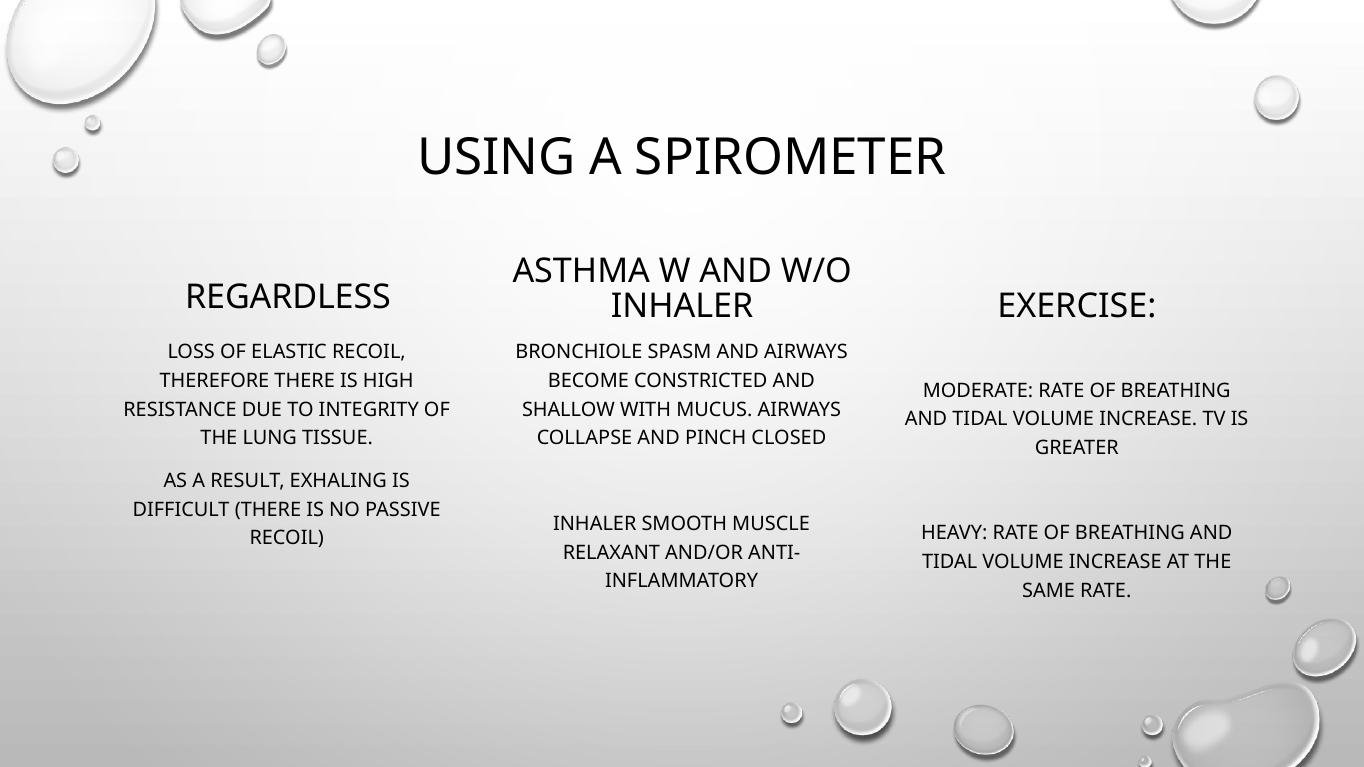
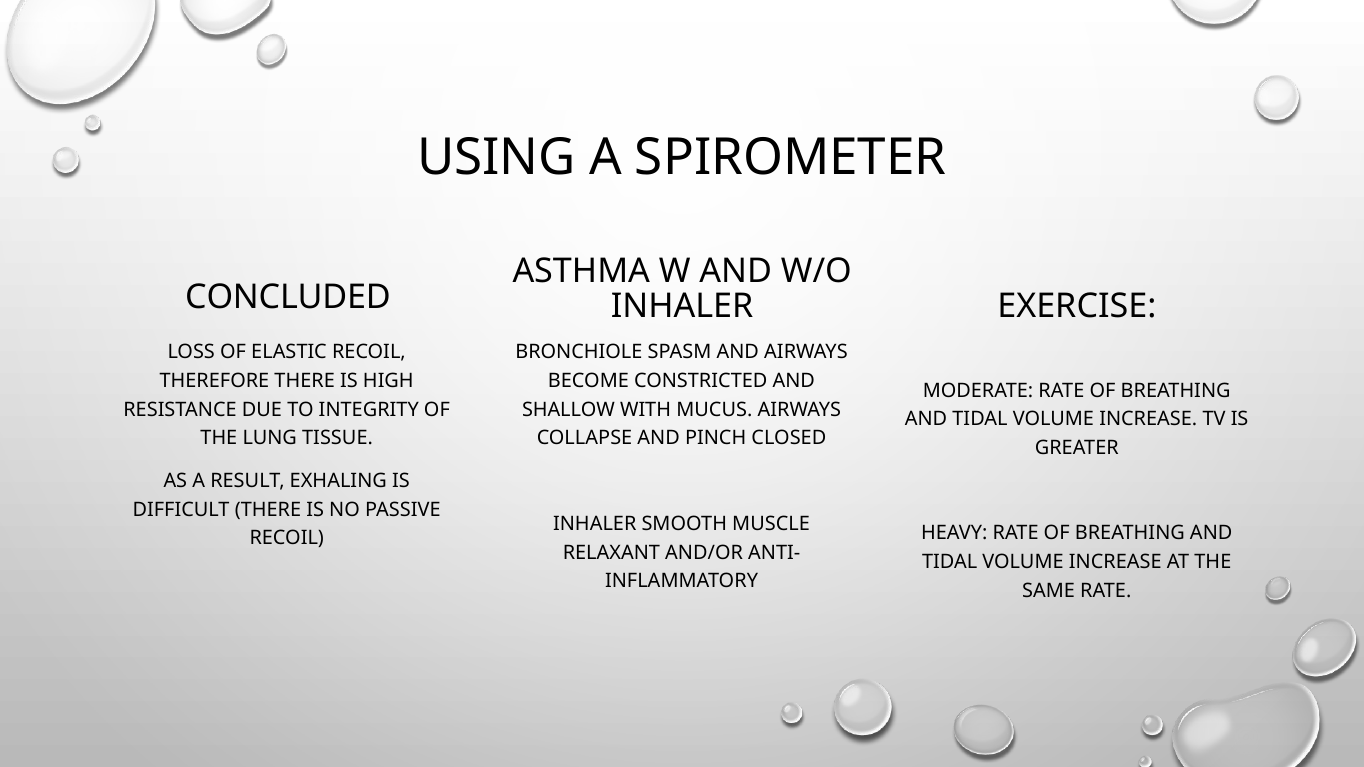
REGARDLESS: REGARDLESS -> CONCLUDED
